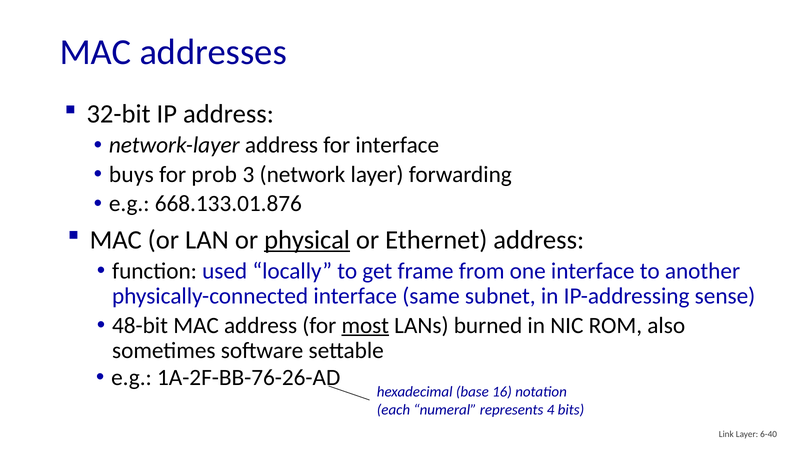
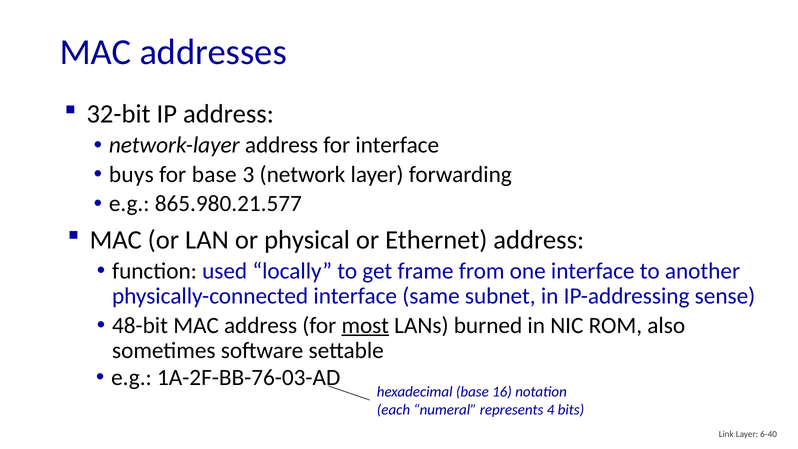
for prob: prob -> base
668.133.01.876: 668.133.01.876 -> 865.980.21.577
physical underline: present -> none
1A-2F-BB-76-26-AD: 1A-2F-BB-76-26-AD -> 1A-2F-BB-76-03-AD
